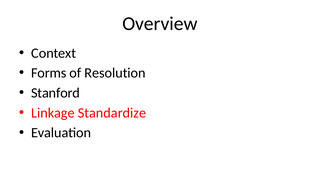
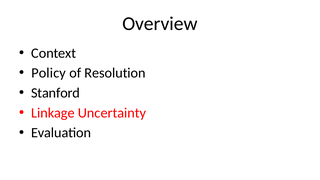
Forms: Forms -> Policy
Standardize: Standardize -> Uncertainty
